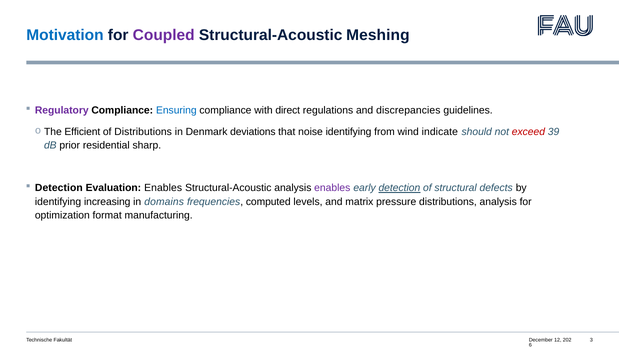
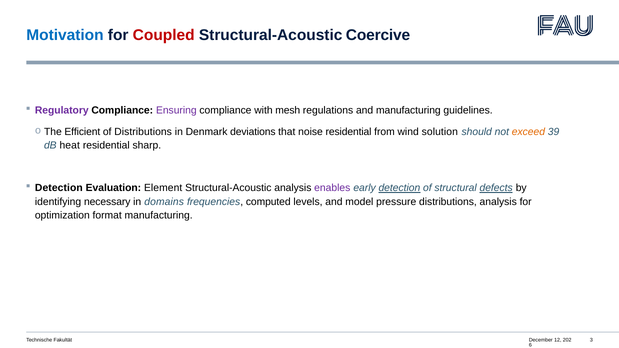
Coupled colour: purple -> red
Meshing: Meshing -> Coercive
Ensuring colour: blue -> purple
direct: direct -> mesh
and discrepancies: discrepancies -> manufacturing
noise identifying: identifying -> residential
indicate: indicate -> solution
exceed colour: red -> orange
prior: prior -> heat
Evaluation Enables: Enables -> Element
defects underline: none -> present
increasing: increasing -> necessary
matrix: matrix -> model
